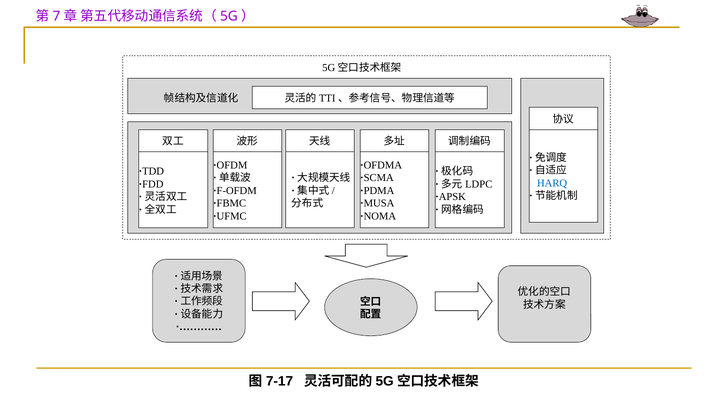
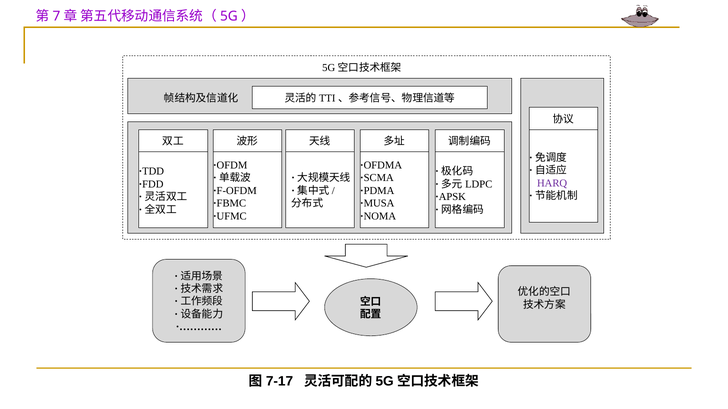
HARQ colour: blue -> purple
